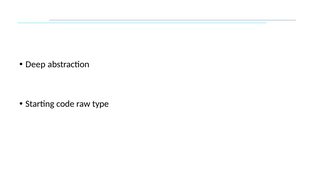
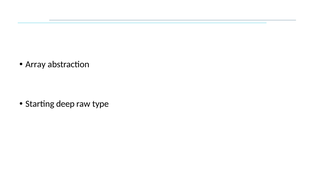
Deep: Deep -> Array
code: code -> deep
